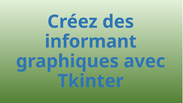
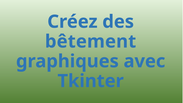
informant: informant -> bêtement
